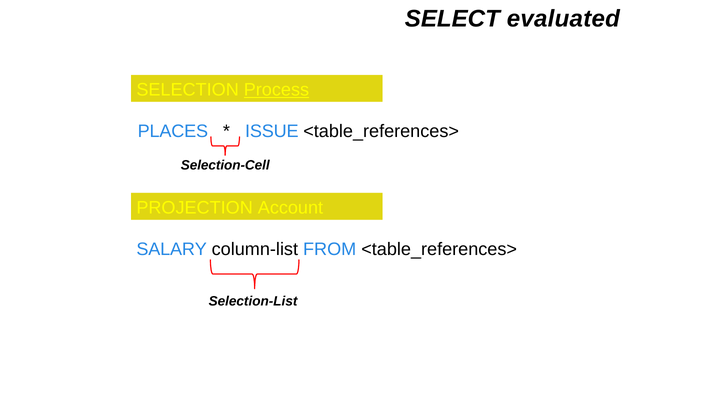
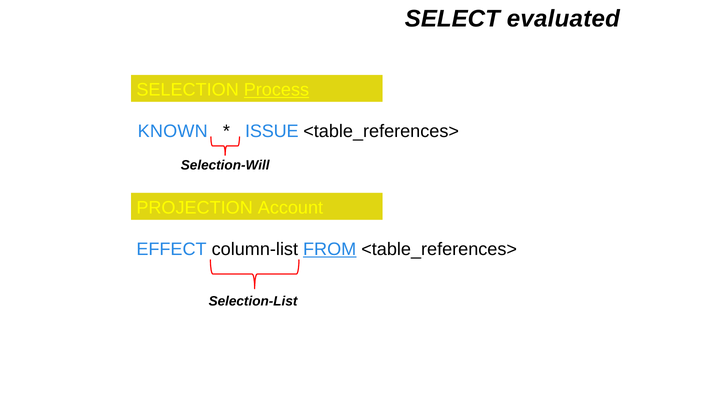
PLACES: PLACES -> KNOWN
Selection-Cell: Selection-Cell -> Selection-Will
SALARY: SALARY -> EFFECT
FROM underline: none -> present
